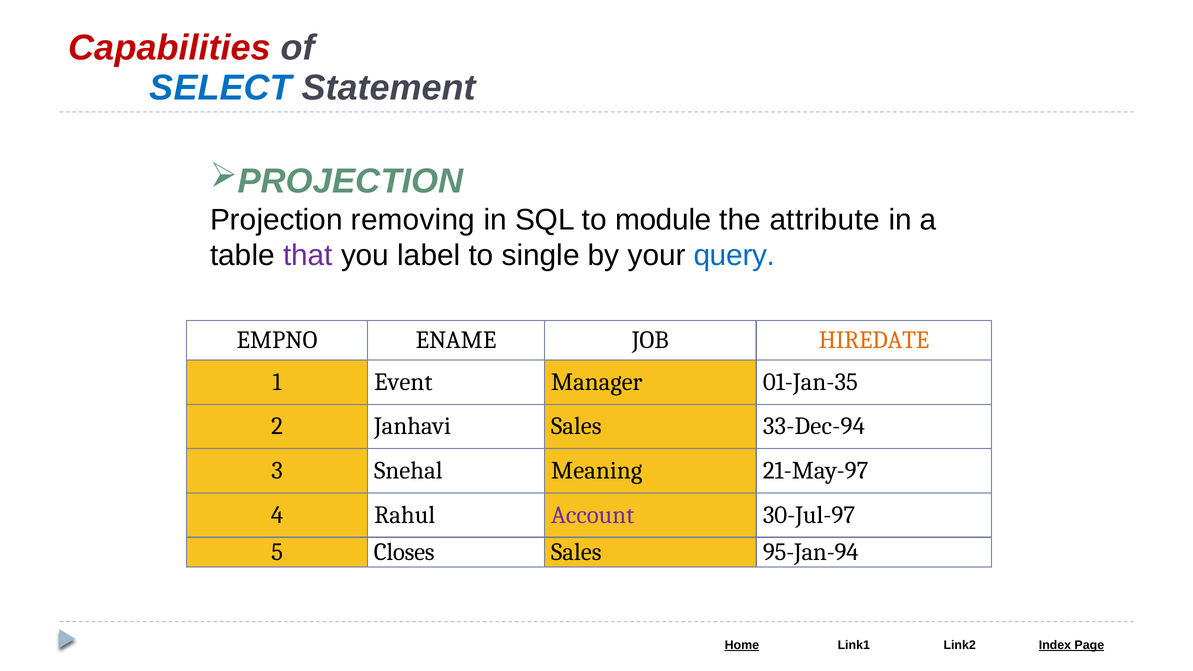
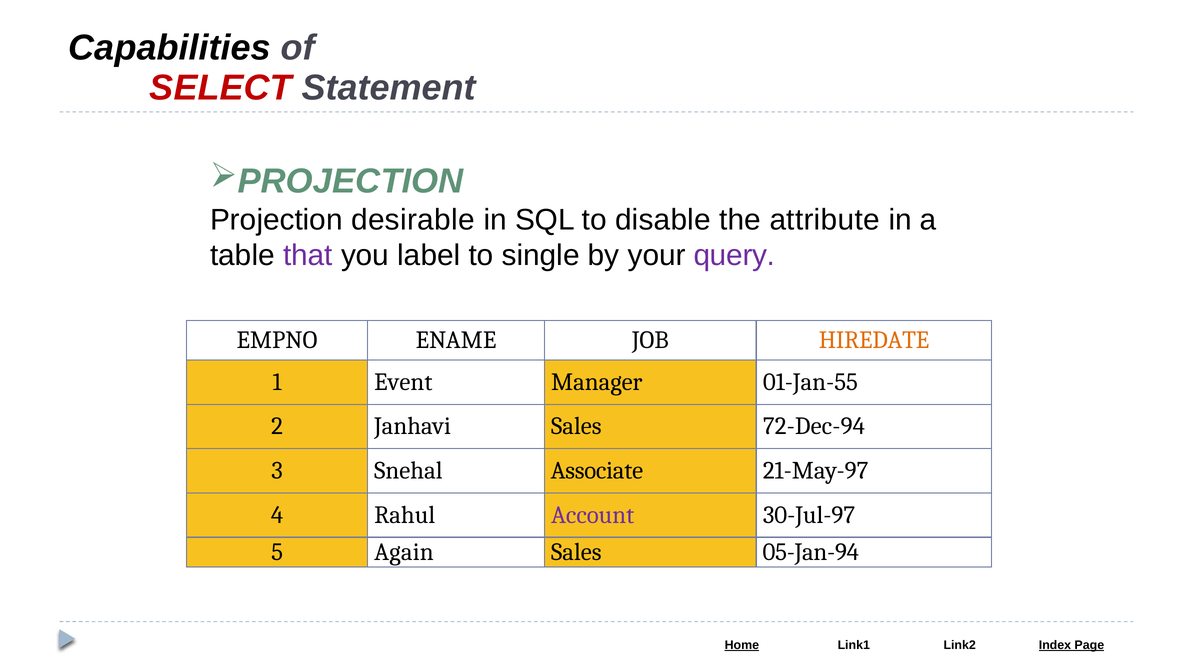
Capabilities colour: red -> black
SELECT colour: blue -> red
removing: removing -> desirable
module: module -> disable
query colour: blue -> purple
01-Jan-35: 01-Jan-35 -> 01-Jan-55
33-Dec-94: 33-Dec-94 -> 72-Dec-94
Meaning: Meaning -> Associate
Closes: Closes -> Again
95-Jan-94: 95-Jan-94 -> 05-Jan-94
